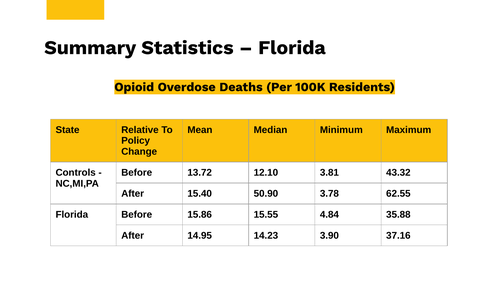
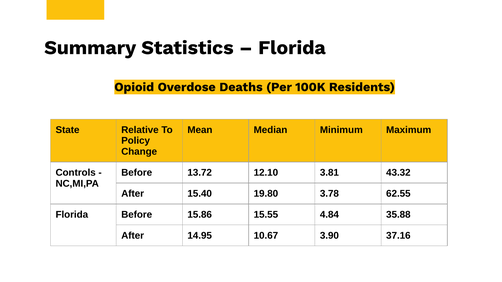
50.90: 50.90 -> 19.80
14.23: 14.23 -> 10.67
